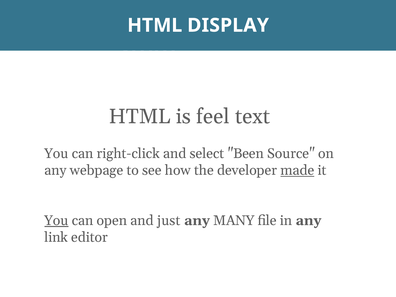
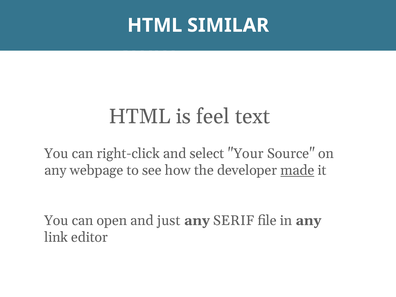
DISPLAY: DISPLAY -> SIMILAR
Been: Been -> Your
You at (56, 220) underline: present -> none
MANY: MANY -> SERIF
